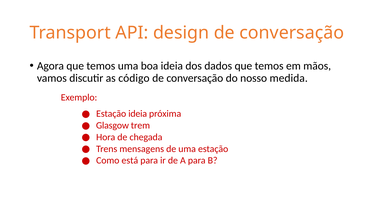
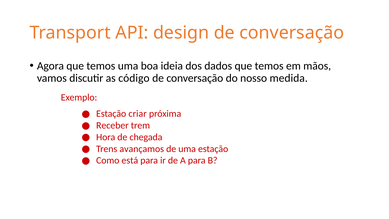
Estação ideia: ideia -> criar
Glasgow: Glasgow -> Receber
mensagens: mensagens -> avançamos
